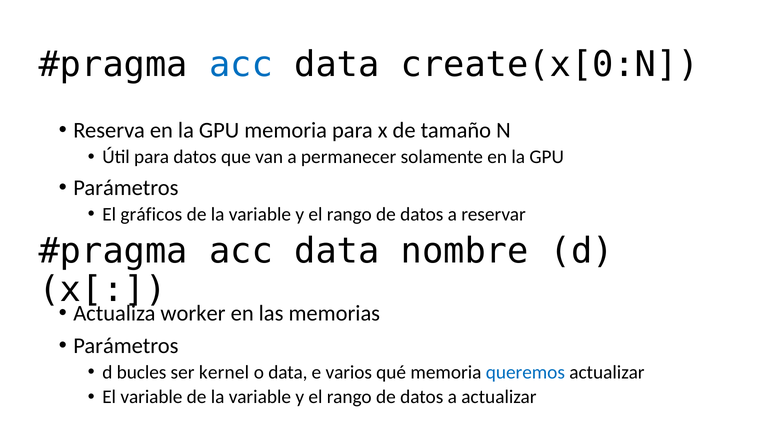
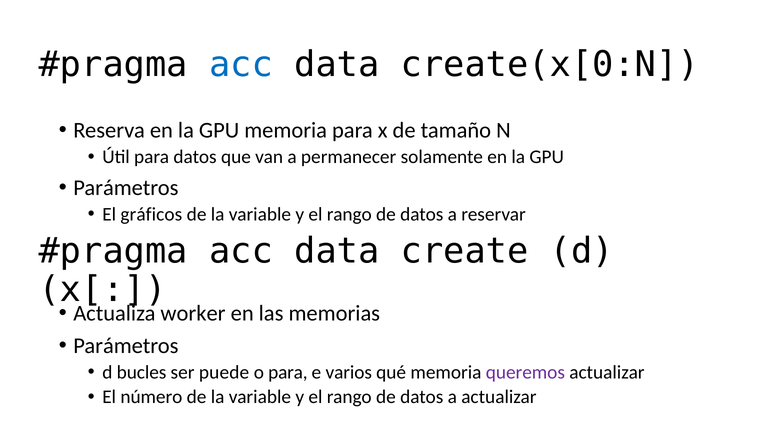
nombre: nombre -> create
kernel: kernel -> puede
o data: data -> para
queremos colour: blue -> purple
El variable: variable -> número
